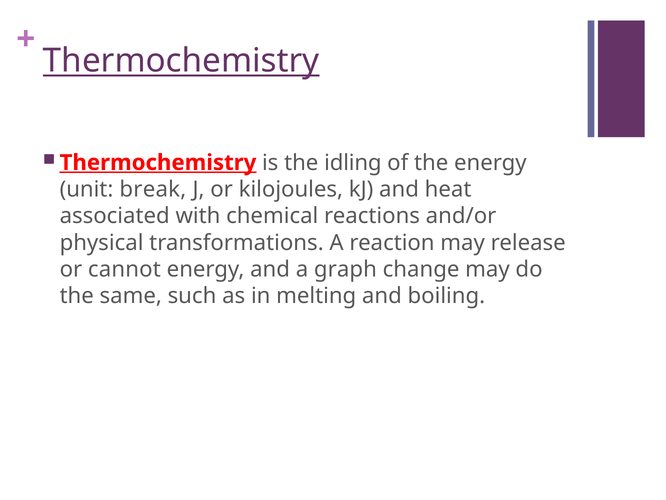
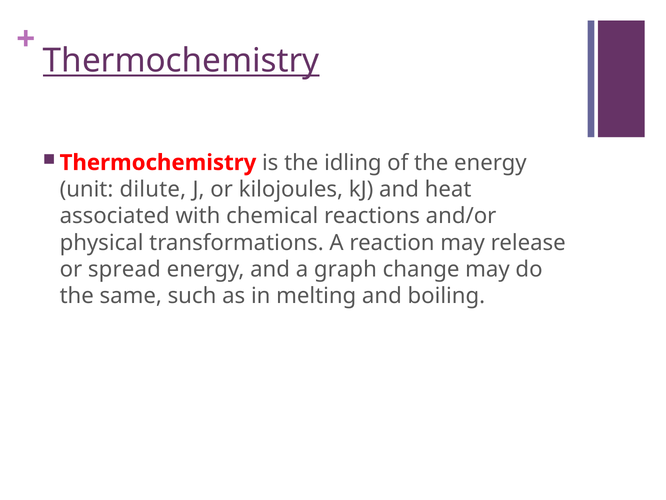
Thermochemistry at (158, 163) underline: present -> none
break: break -> dilute
cannot: cannot -> spread
